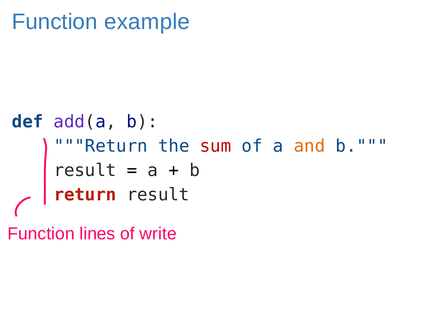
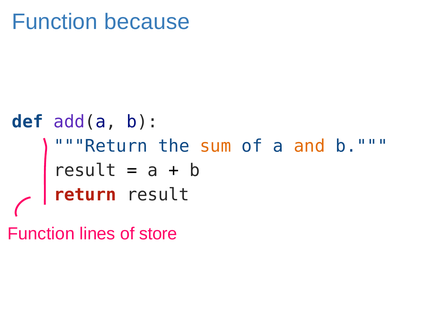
example: example -> because
sum colour: red -> orange
write: write -> store
